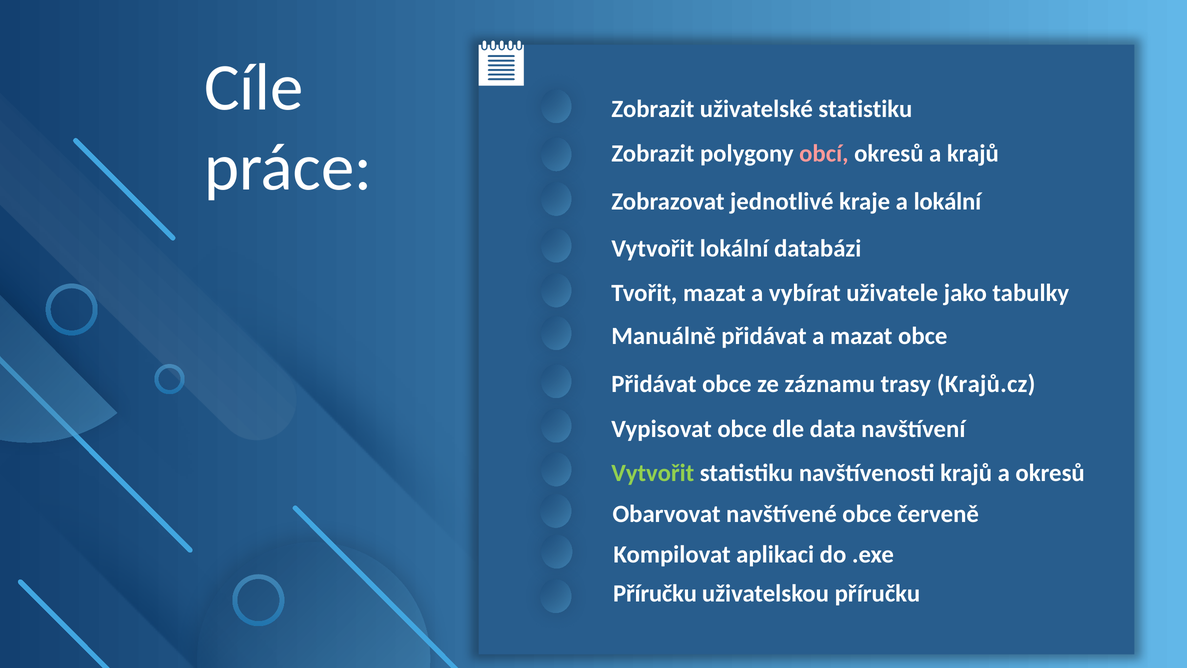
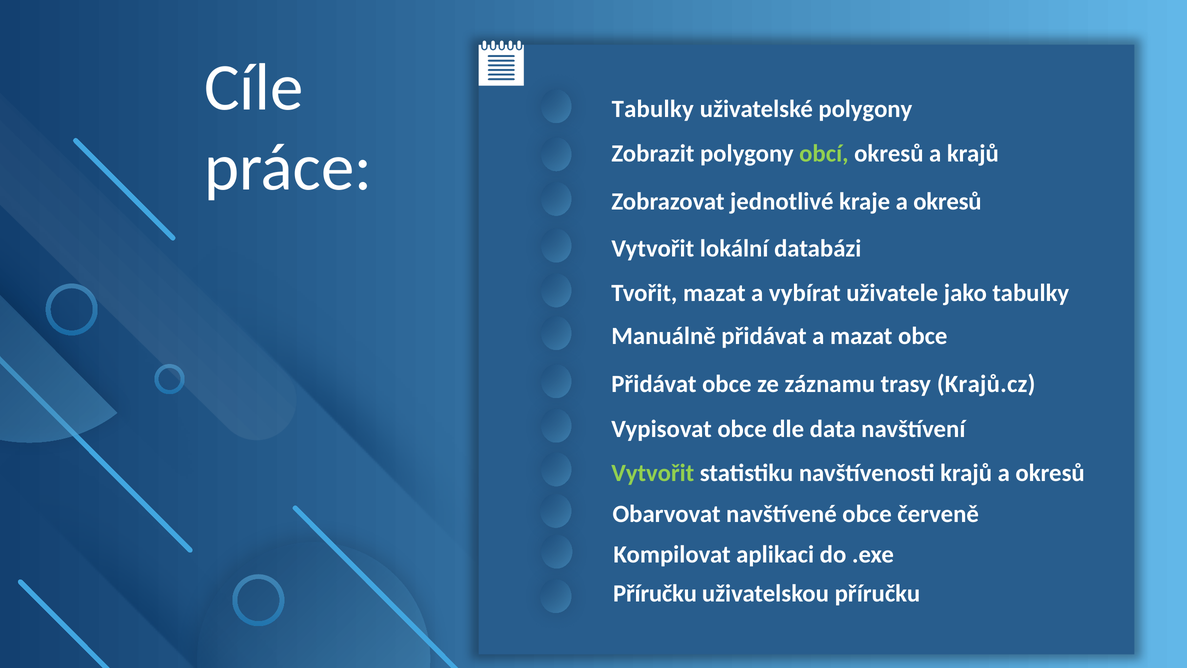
Zobrazit at (653, 109): Zobrazit -> Tabulky
uživatelské statistiku: statistiku -> polygony
obcí colour: pink -> light green
kraje a lokální: lokální -> okresů
